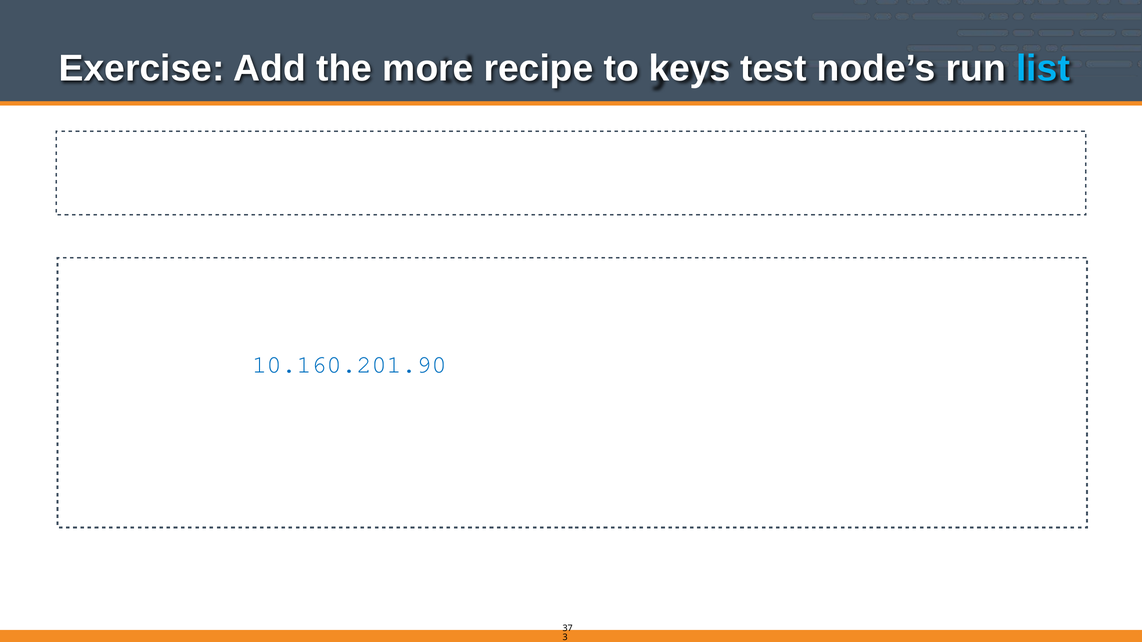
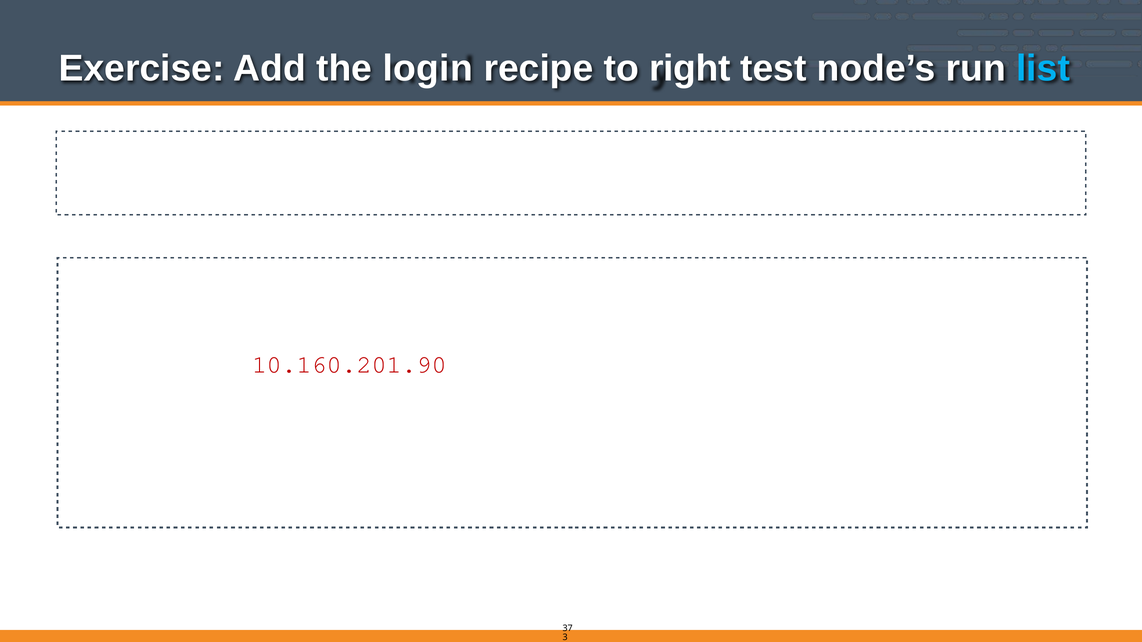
more: more -> login
keys: keys -> right
10.160.201.90 colour: blue -> red
